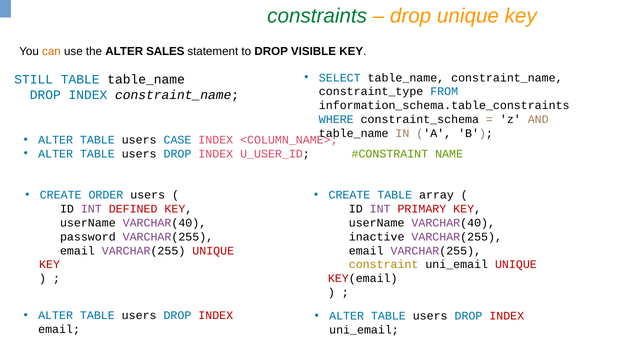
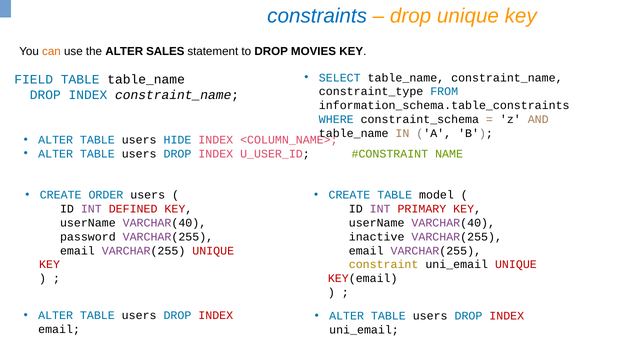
constraints colour: green -> blue
VISIBLE: VISIBLE -> MOVIES
STILL: STILL -> FIELD
CASE: CASE -> HIDE
array: array -> model
